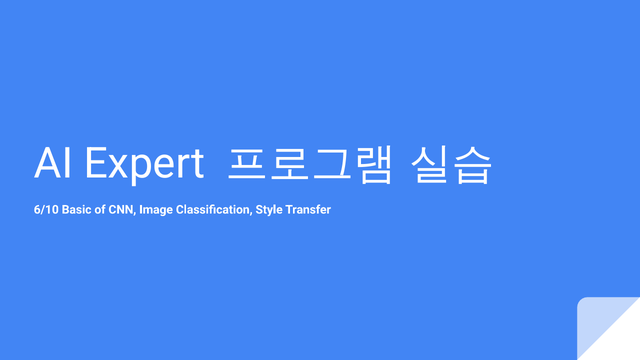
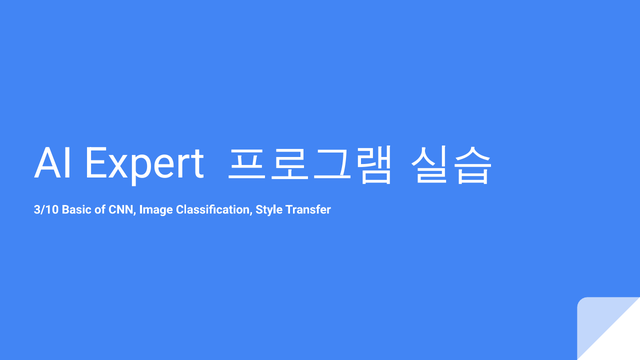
6/10: 6/10 -> 3/10
